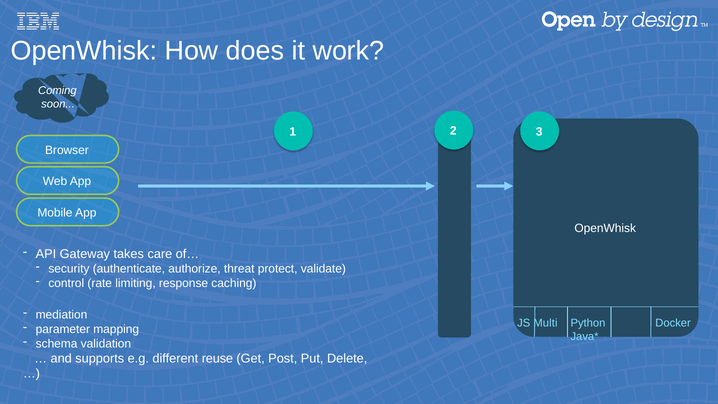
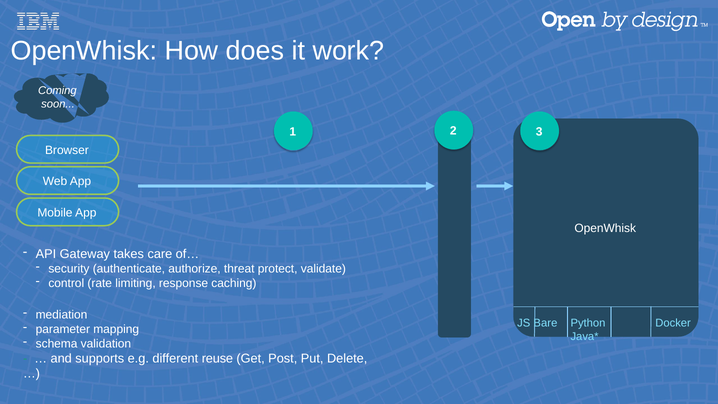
Multi: Multi -> Bare
